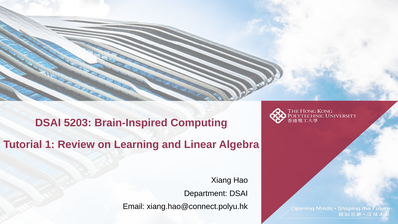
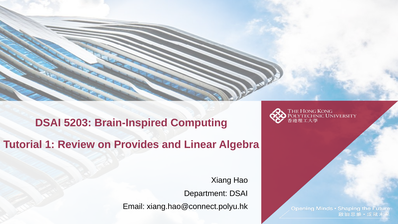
Learning: Learning -> Provides
